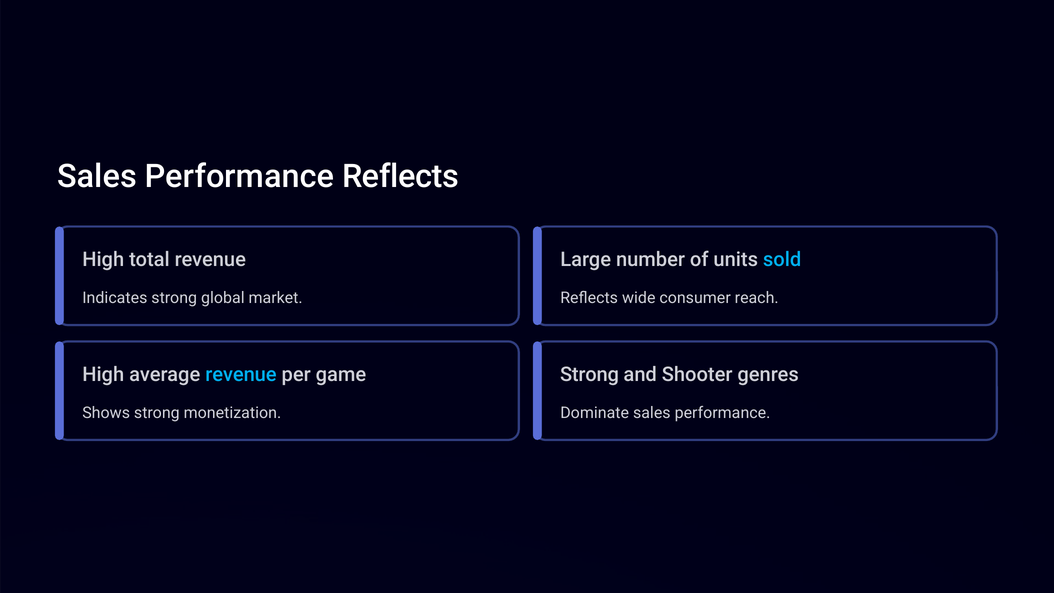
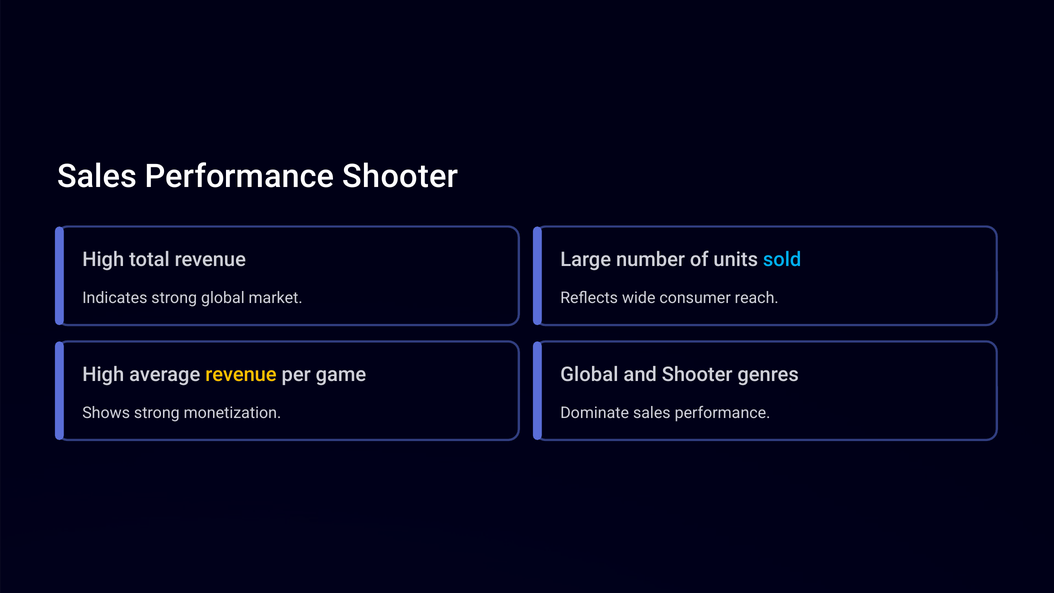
Performance Reflects: Reflects -> Shooter
revenue at (241, 374) colour: light blue -> yellow
Strong at (589, 374): Strong -> Global
